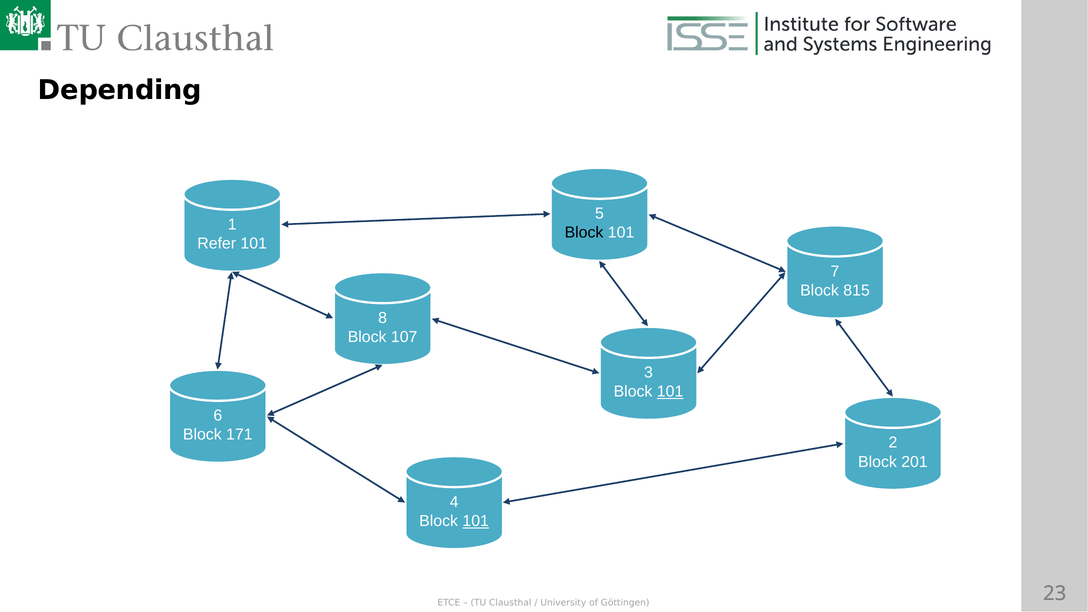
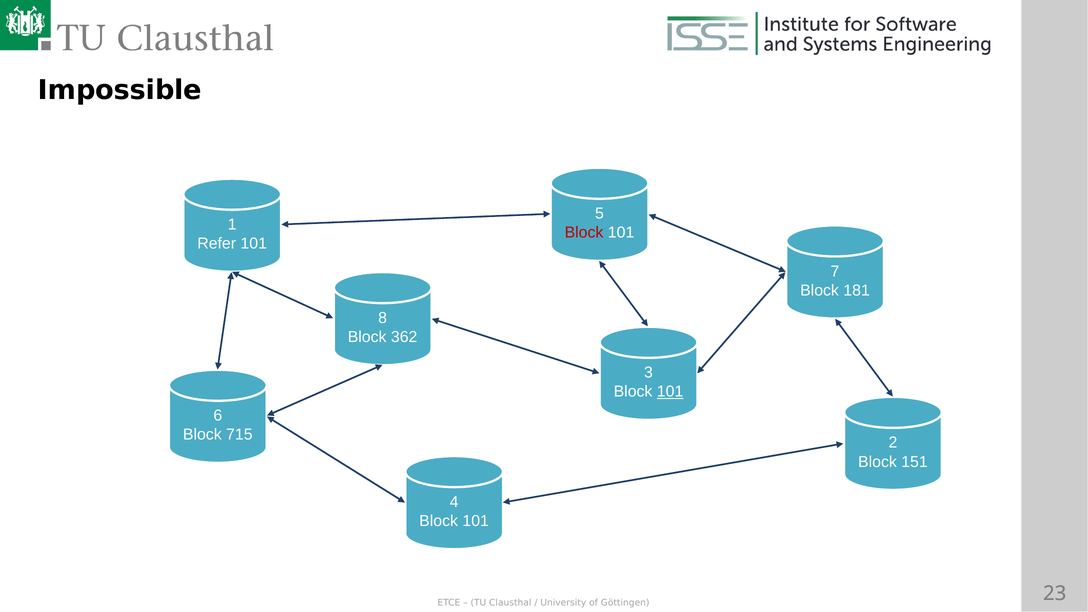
Depending: Depending -> Impossible
Block at (584, 233) colour: black -> red
815: 815 -> 181
107: 107 -> 362
171: 171 -> 715
201: 201 -> 151
101 at (476, 521) underline: present -> none
